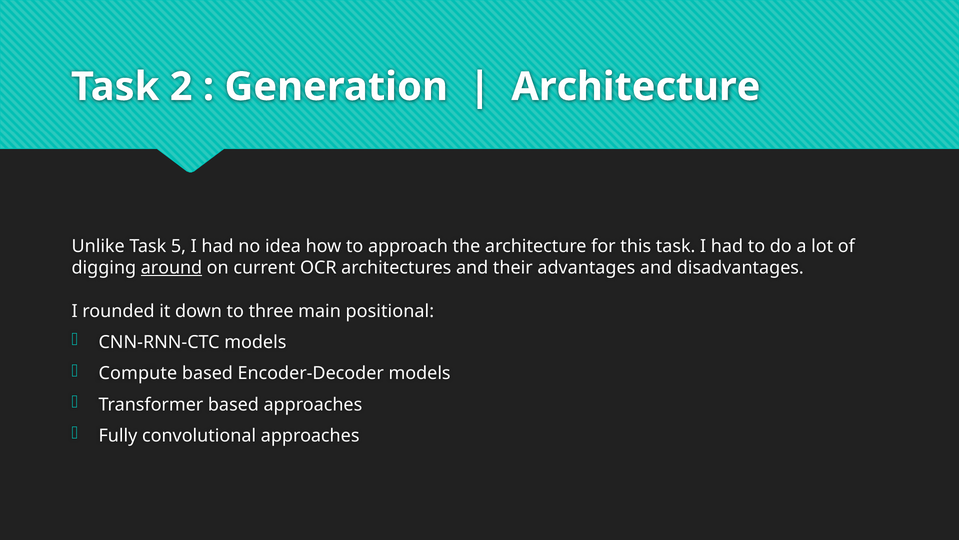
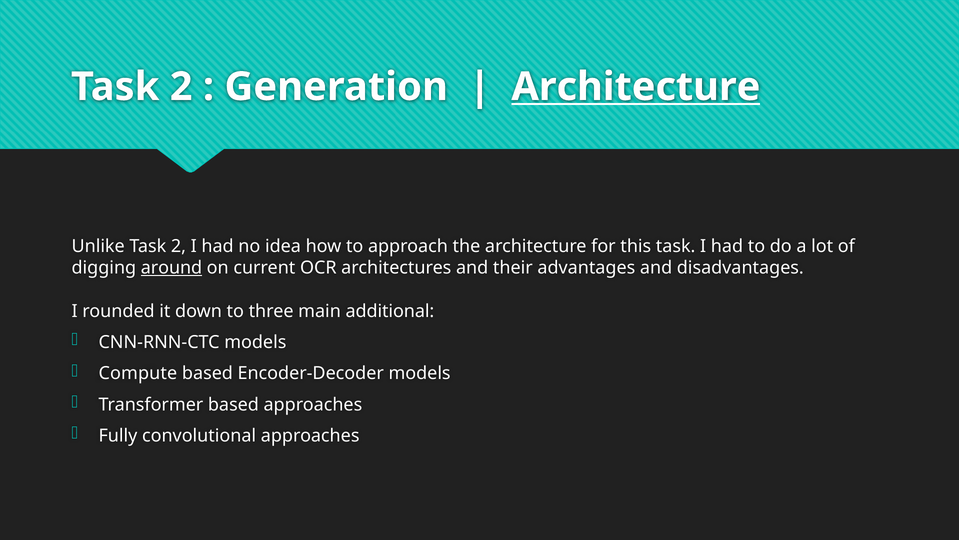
Architecture at (636, 87) underline: none -> present
Unlike Task 5: 5 -> 2
positional: positional -> additional
